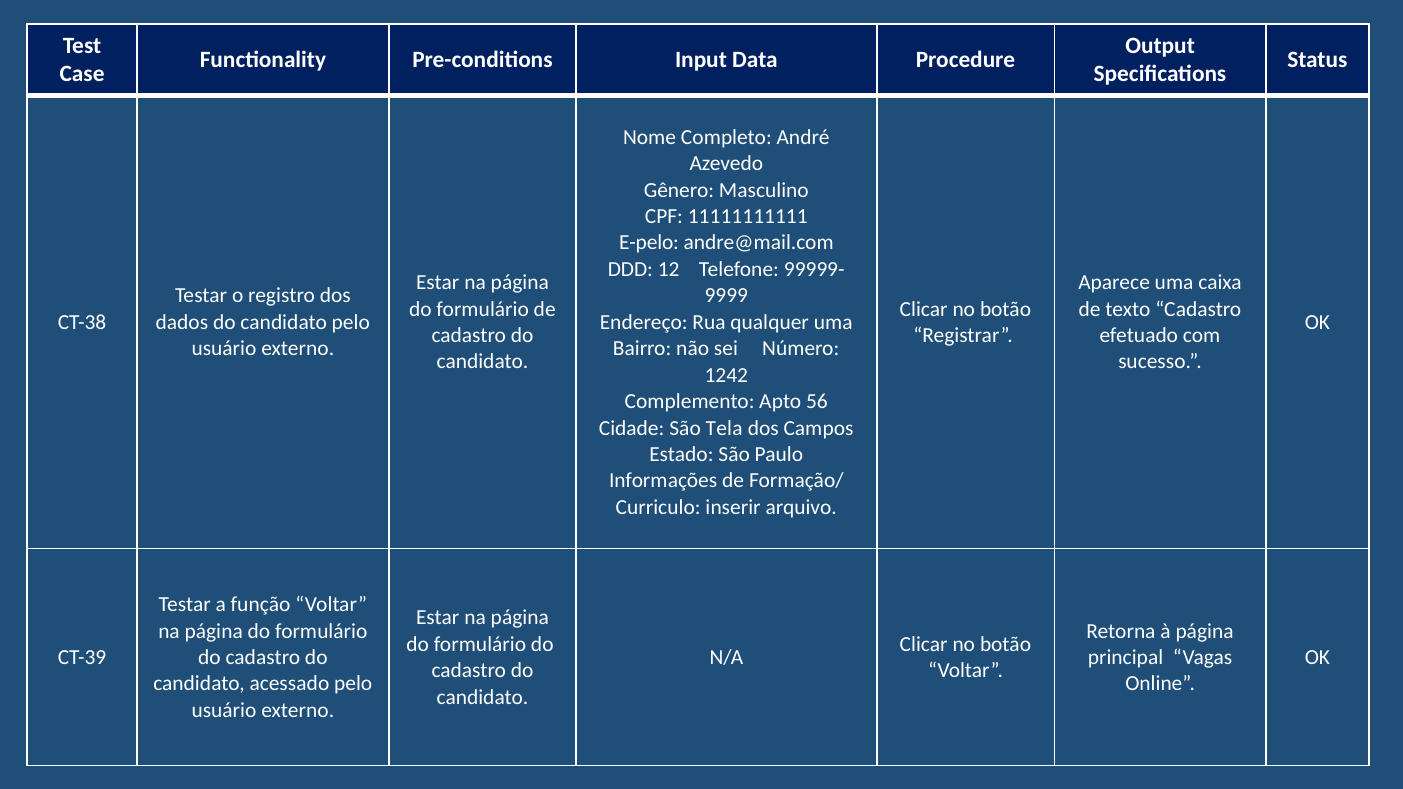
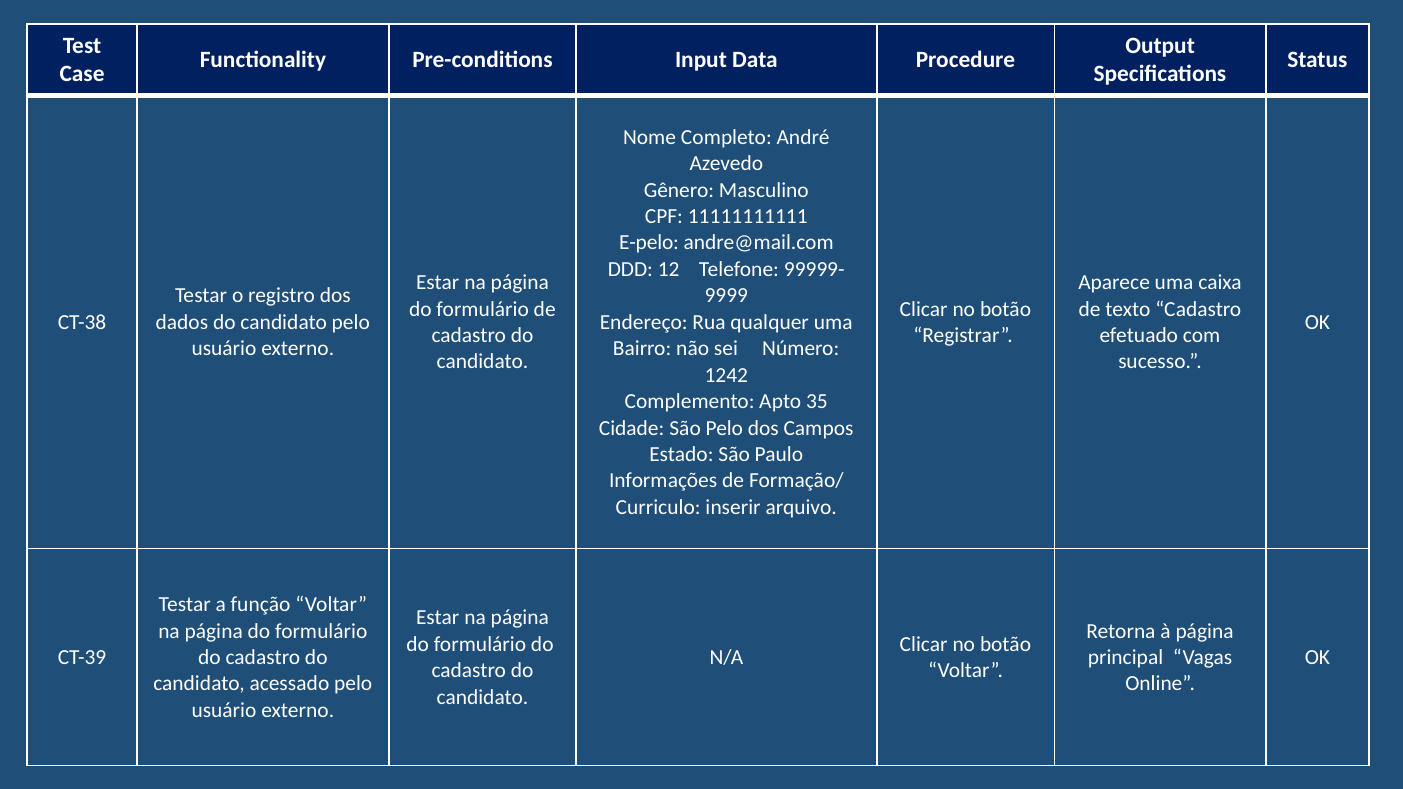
56: 56 -> 35
São Tela: Tela -> Pelo
